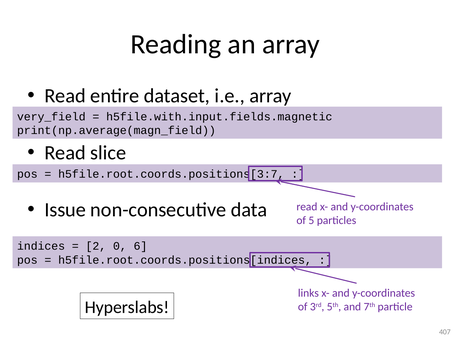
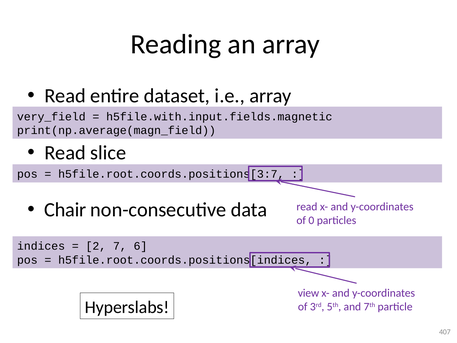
Issue: Issue -> Chair
5: 5 -> 0
0: 0 -> 7
links: links -> view
